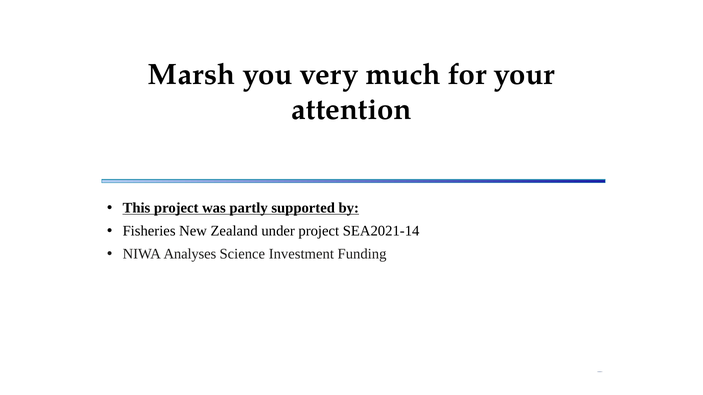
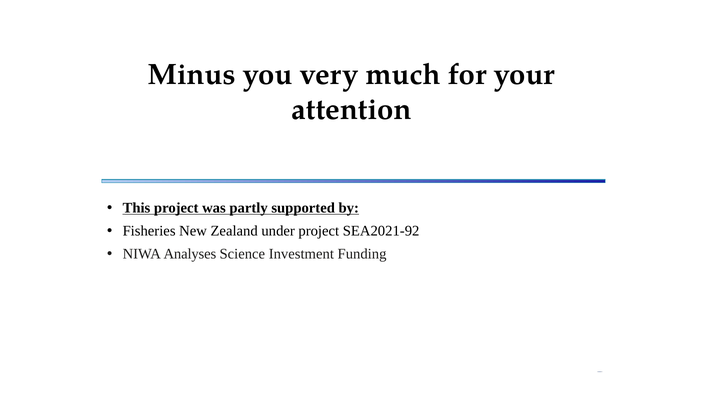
Marsh: Marsh -> Minus
SEA2021-14: SEA2021-14 -> SEA2021-92
